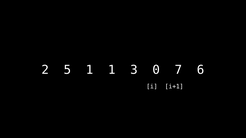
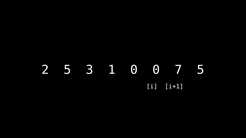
5 1: 1 -> 3
1 3: 3 -> 0
7 6: 6 -> 5
